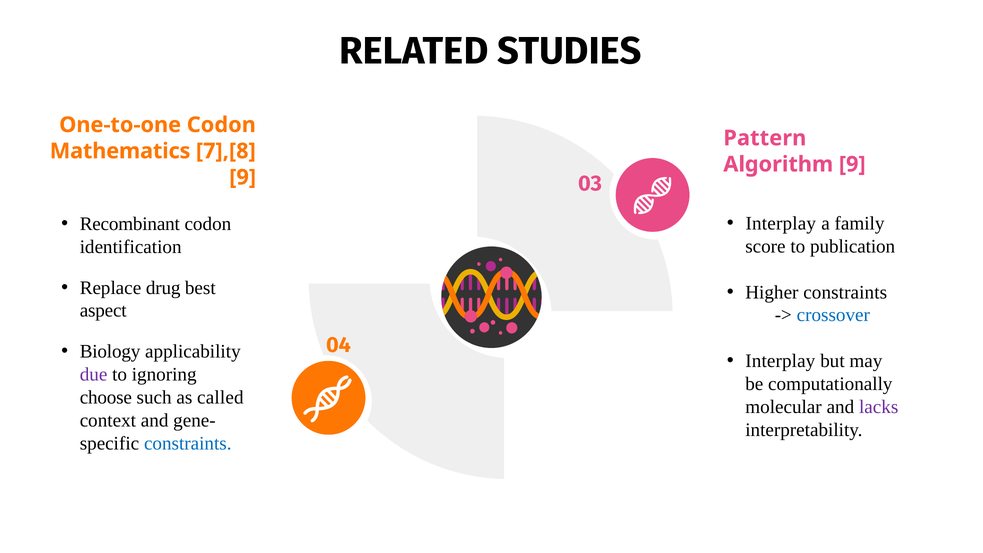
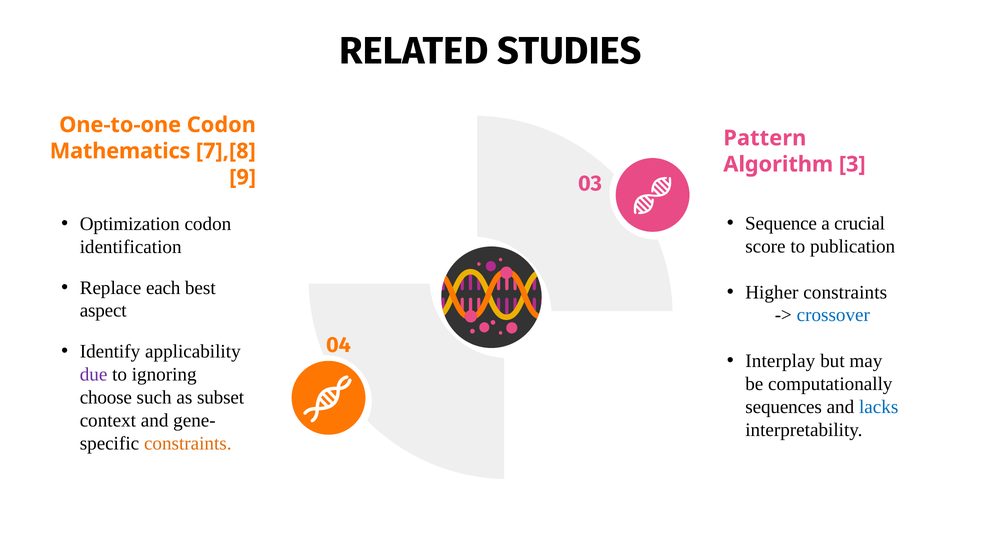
Algorithm 9: 9 -> 3
Interplay at (781, 223): Interplay -> Sequence
family: family -> crucial
Recombinant: Recombinant -> Optimization
drug: drug -> each
Biology: Biology -> Identify
called: called -> subset
molecular: molecular -> sequences
lacks colour: purple -> blue
constraints at (188, 443) colour: blue -> orange
